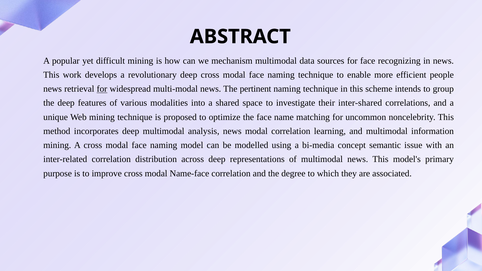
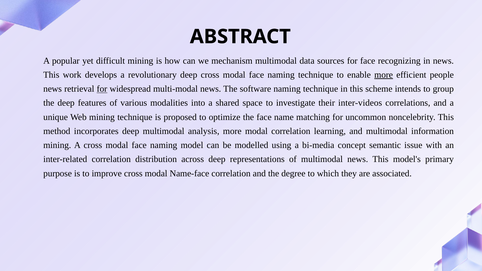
more at (384, 75) underline: none -> present
pertinent: pertinent -> software
inter-shared: inter-shared -> inter-videos
analysis news: news -> more
